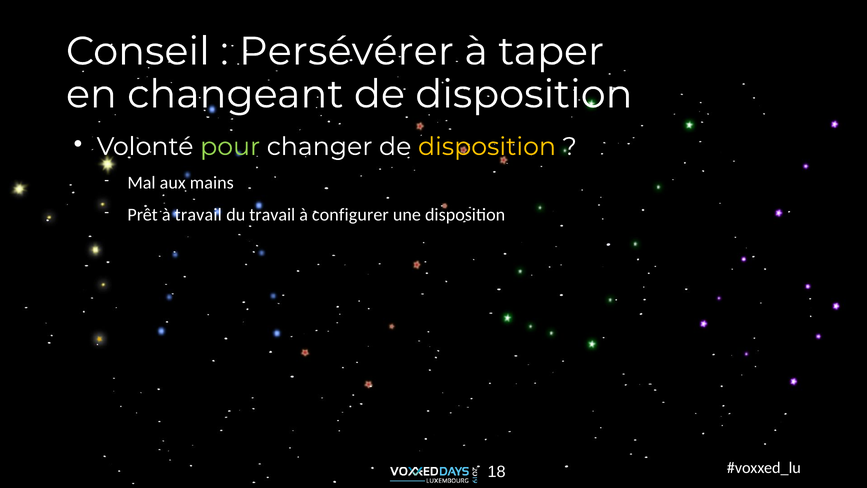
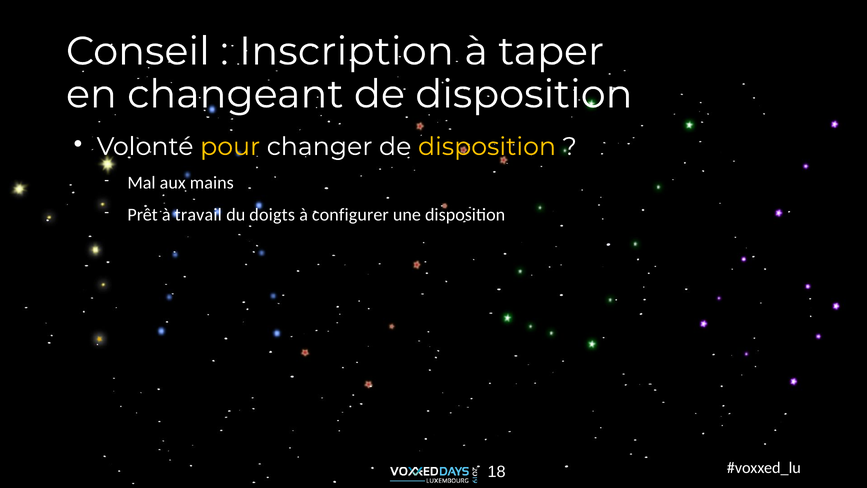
Persévérer: Persévérer -> Inscription
pour colour: light green -> yellow
du travail: travail -> doigts
